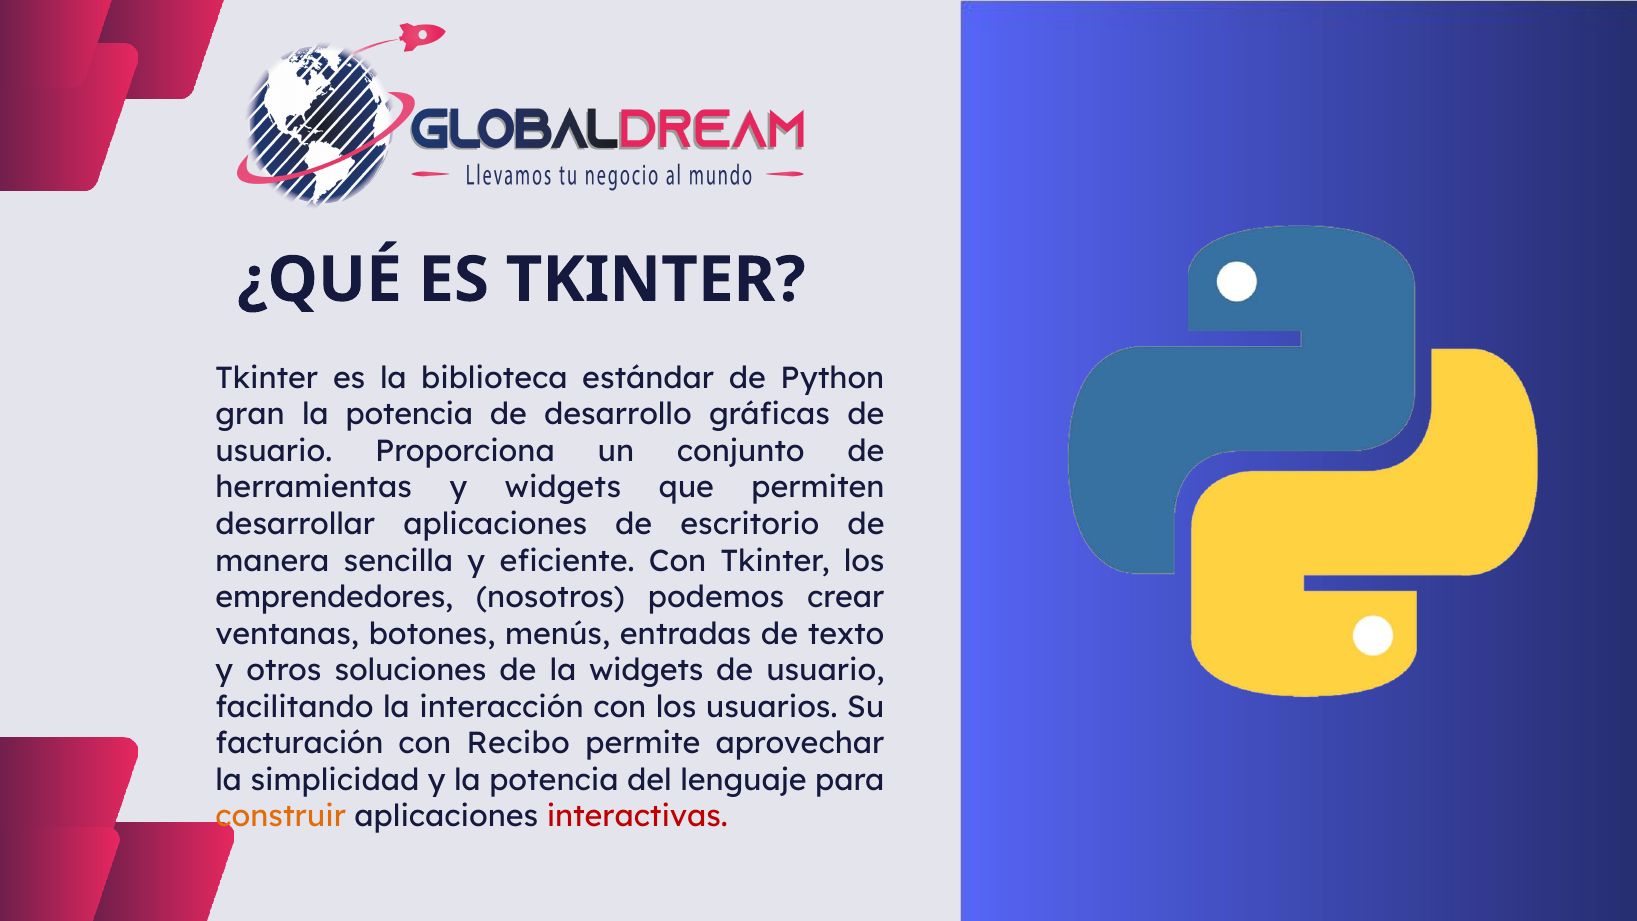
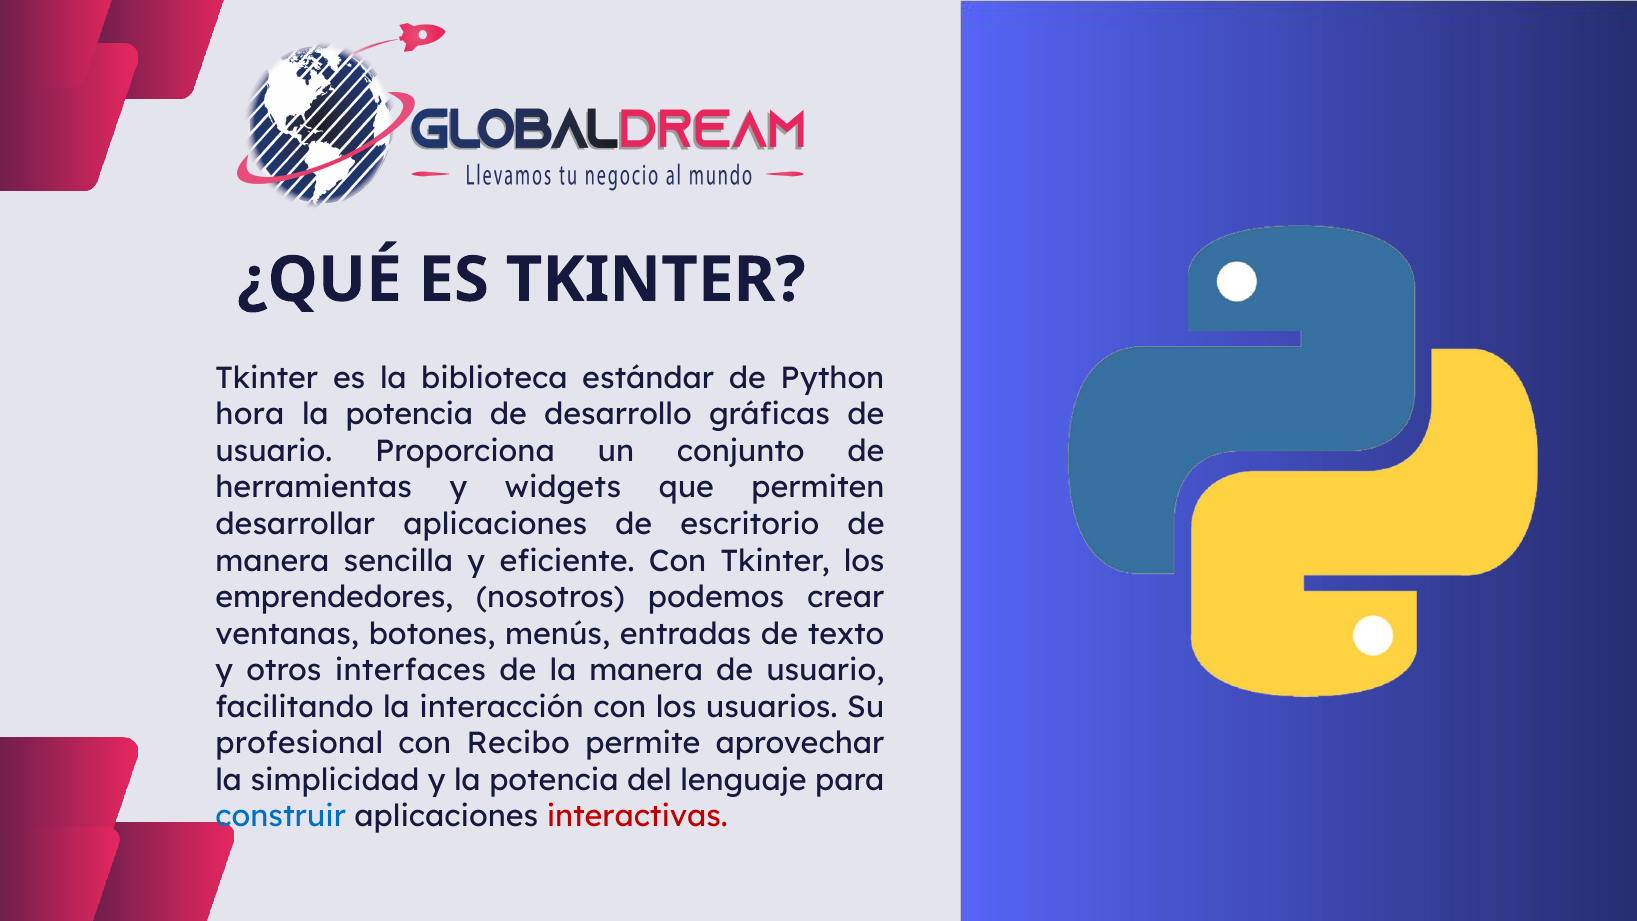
gran: gran -> hora
soluciones: soluciones -> interfaces
la widgets: widgets -> manera
facturación: facturación -> profesional
construir colour: orange -> blue
